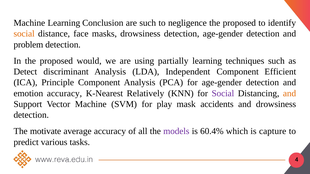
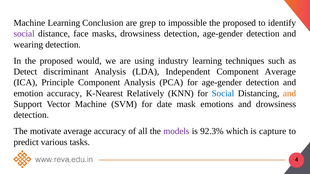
are such: such -> grep
negligence: negligence -> impossible
social at (24, 34) colour: orange -> purple
problem: problem -> wearing
partially: partially -> industry
Component Efficient: Efficient -> Average
Social at (223, 94) colour: purple -> blue
play: play -> date
accidents: accidents -> emotions
60.4%: 60.4% -> 92.3%
